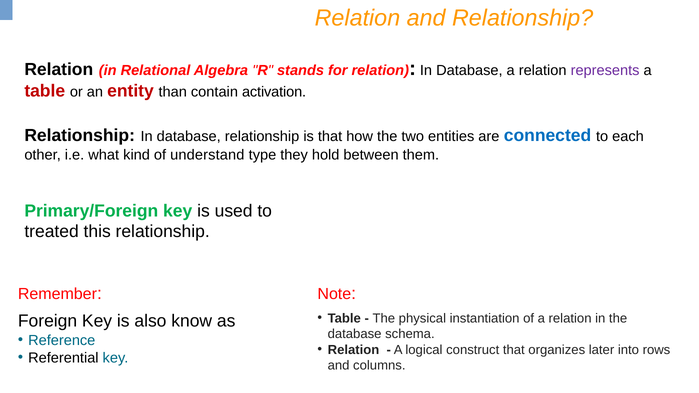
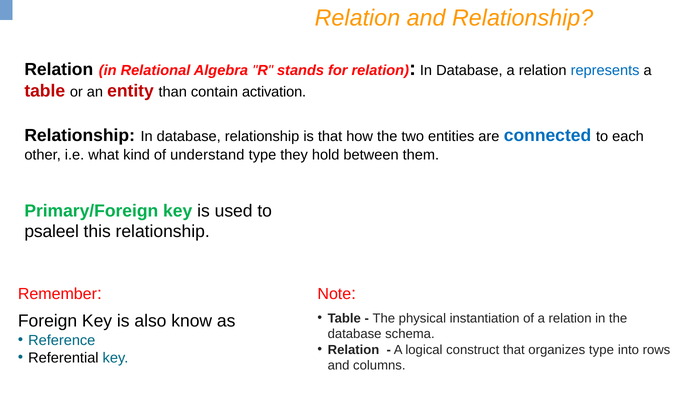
represents colour: purple -> blue
treated: treated -> psaleel
organizes later: later -> type
